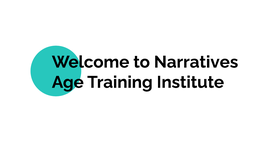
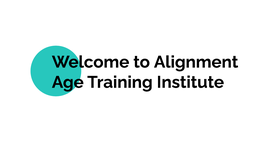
Narratives: Narratives -> Alignment
